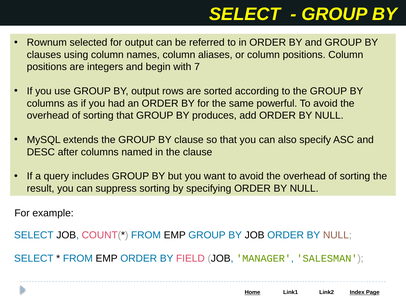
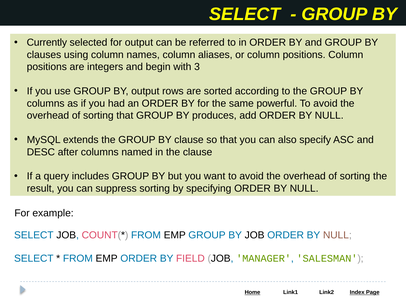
Rownum: Rownum -> Currently
7: 7 -> 3
